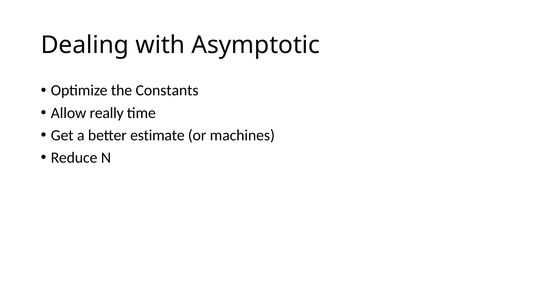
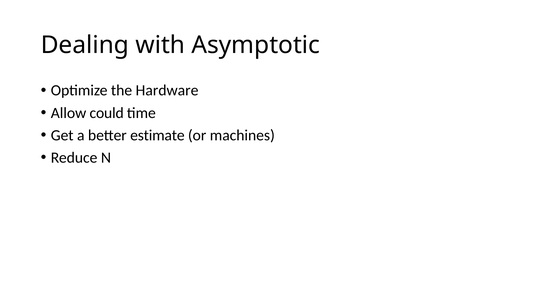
Constants: Constants -> Hardware
really: really -> could
